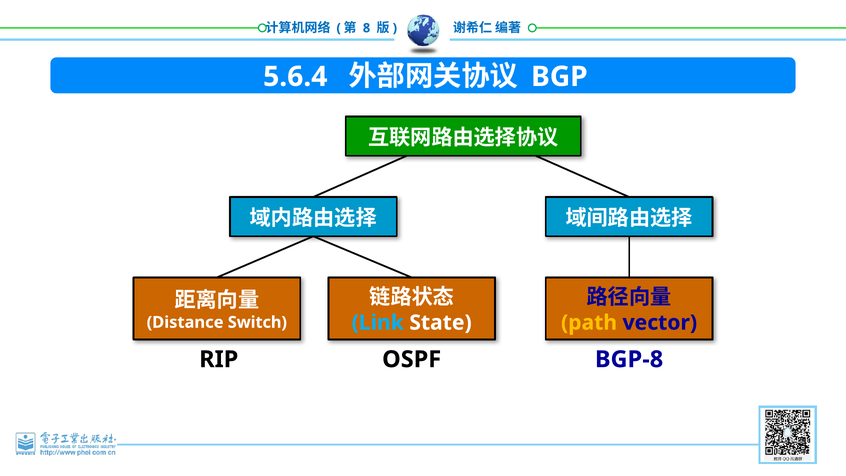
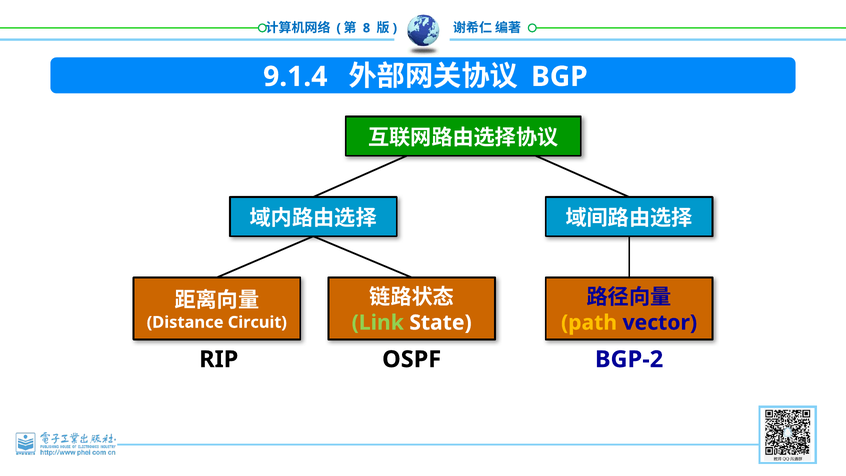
5.6.4: 5.6.4 -> 9.1.4
Link colour: light blue -> light green
Switch: Switch -> Circuit
BGP-8: BGP-8 -> BGP-2
